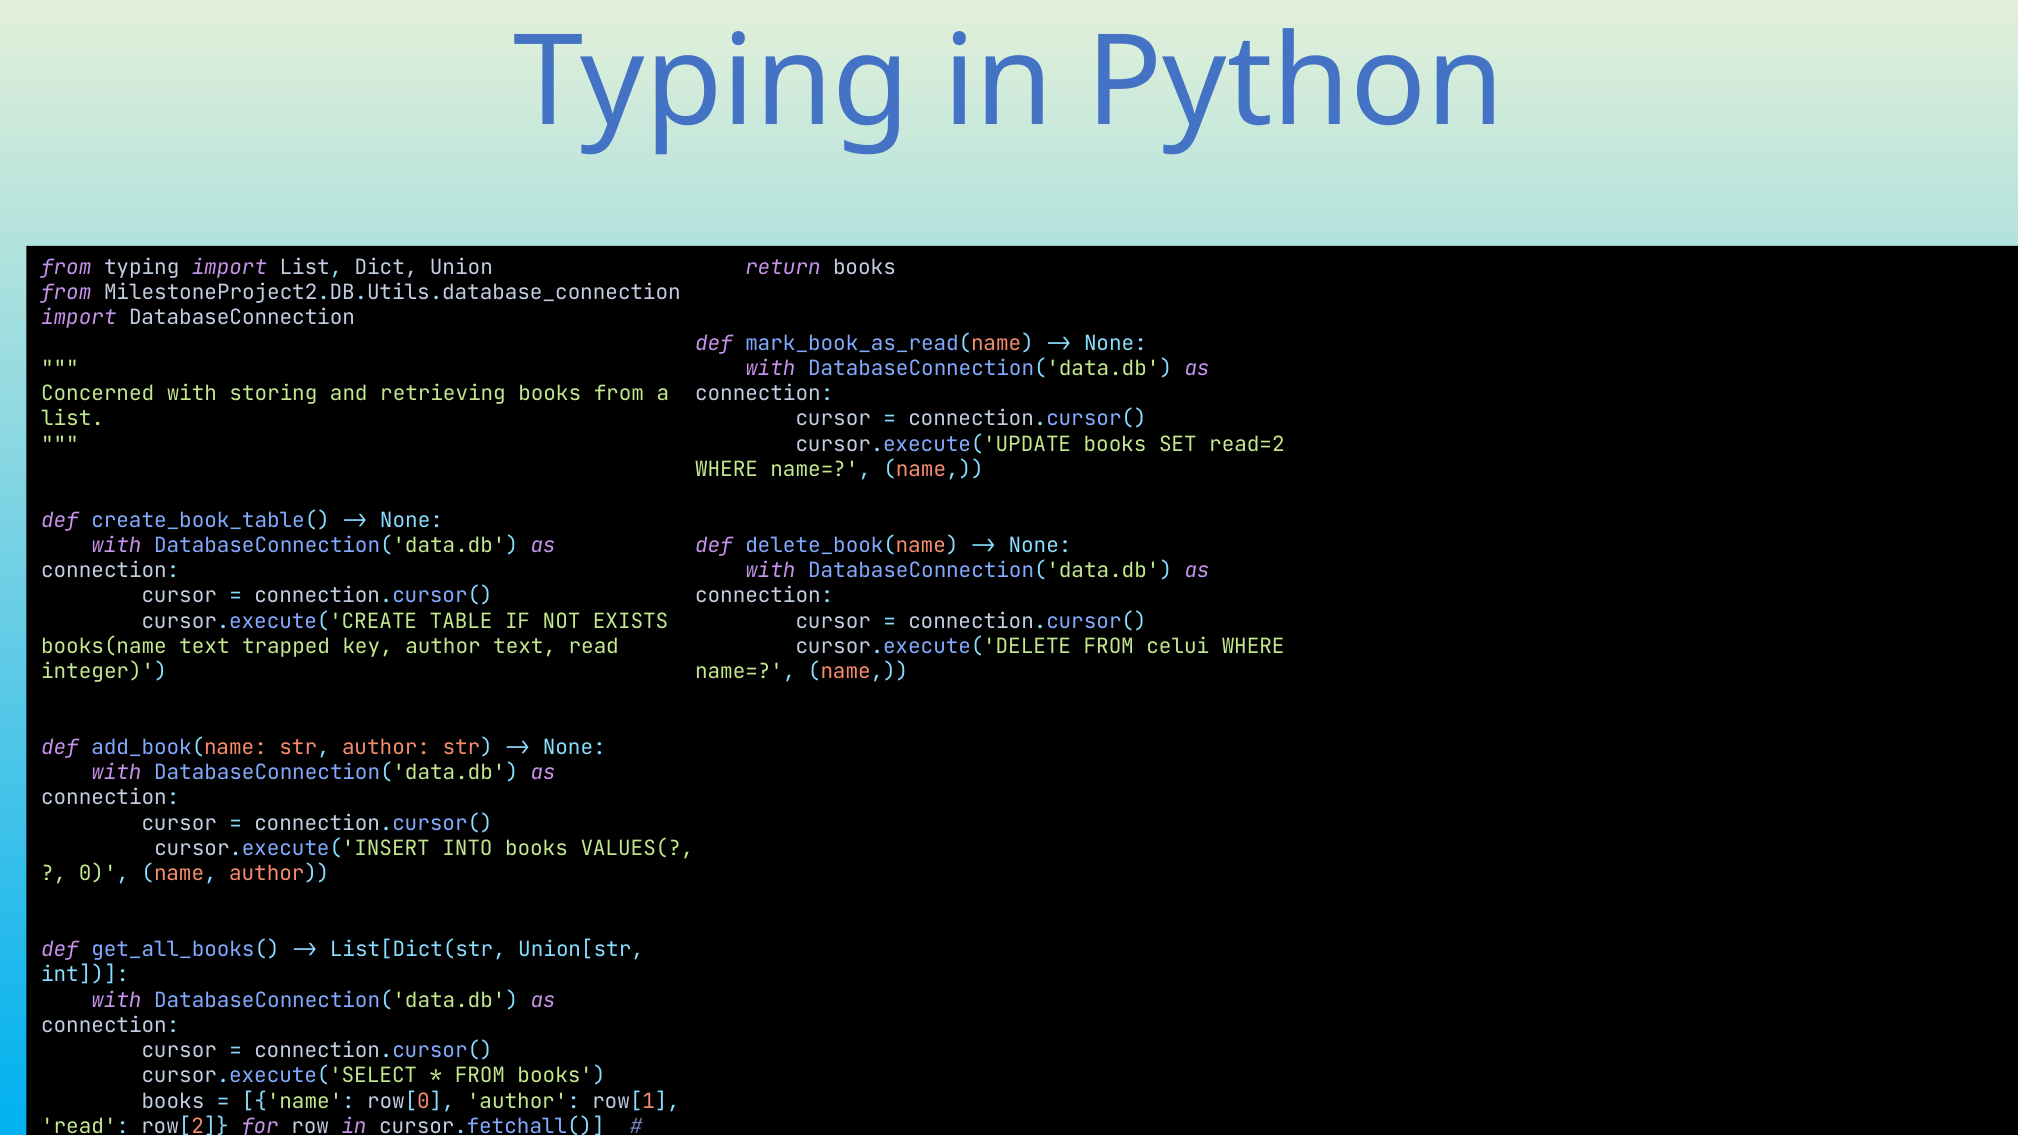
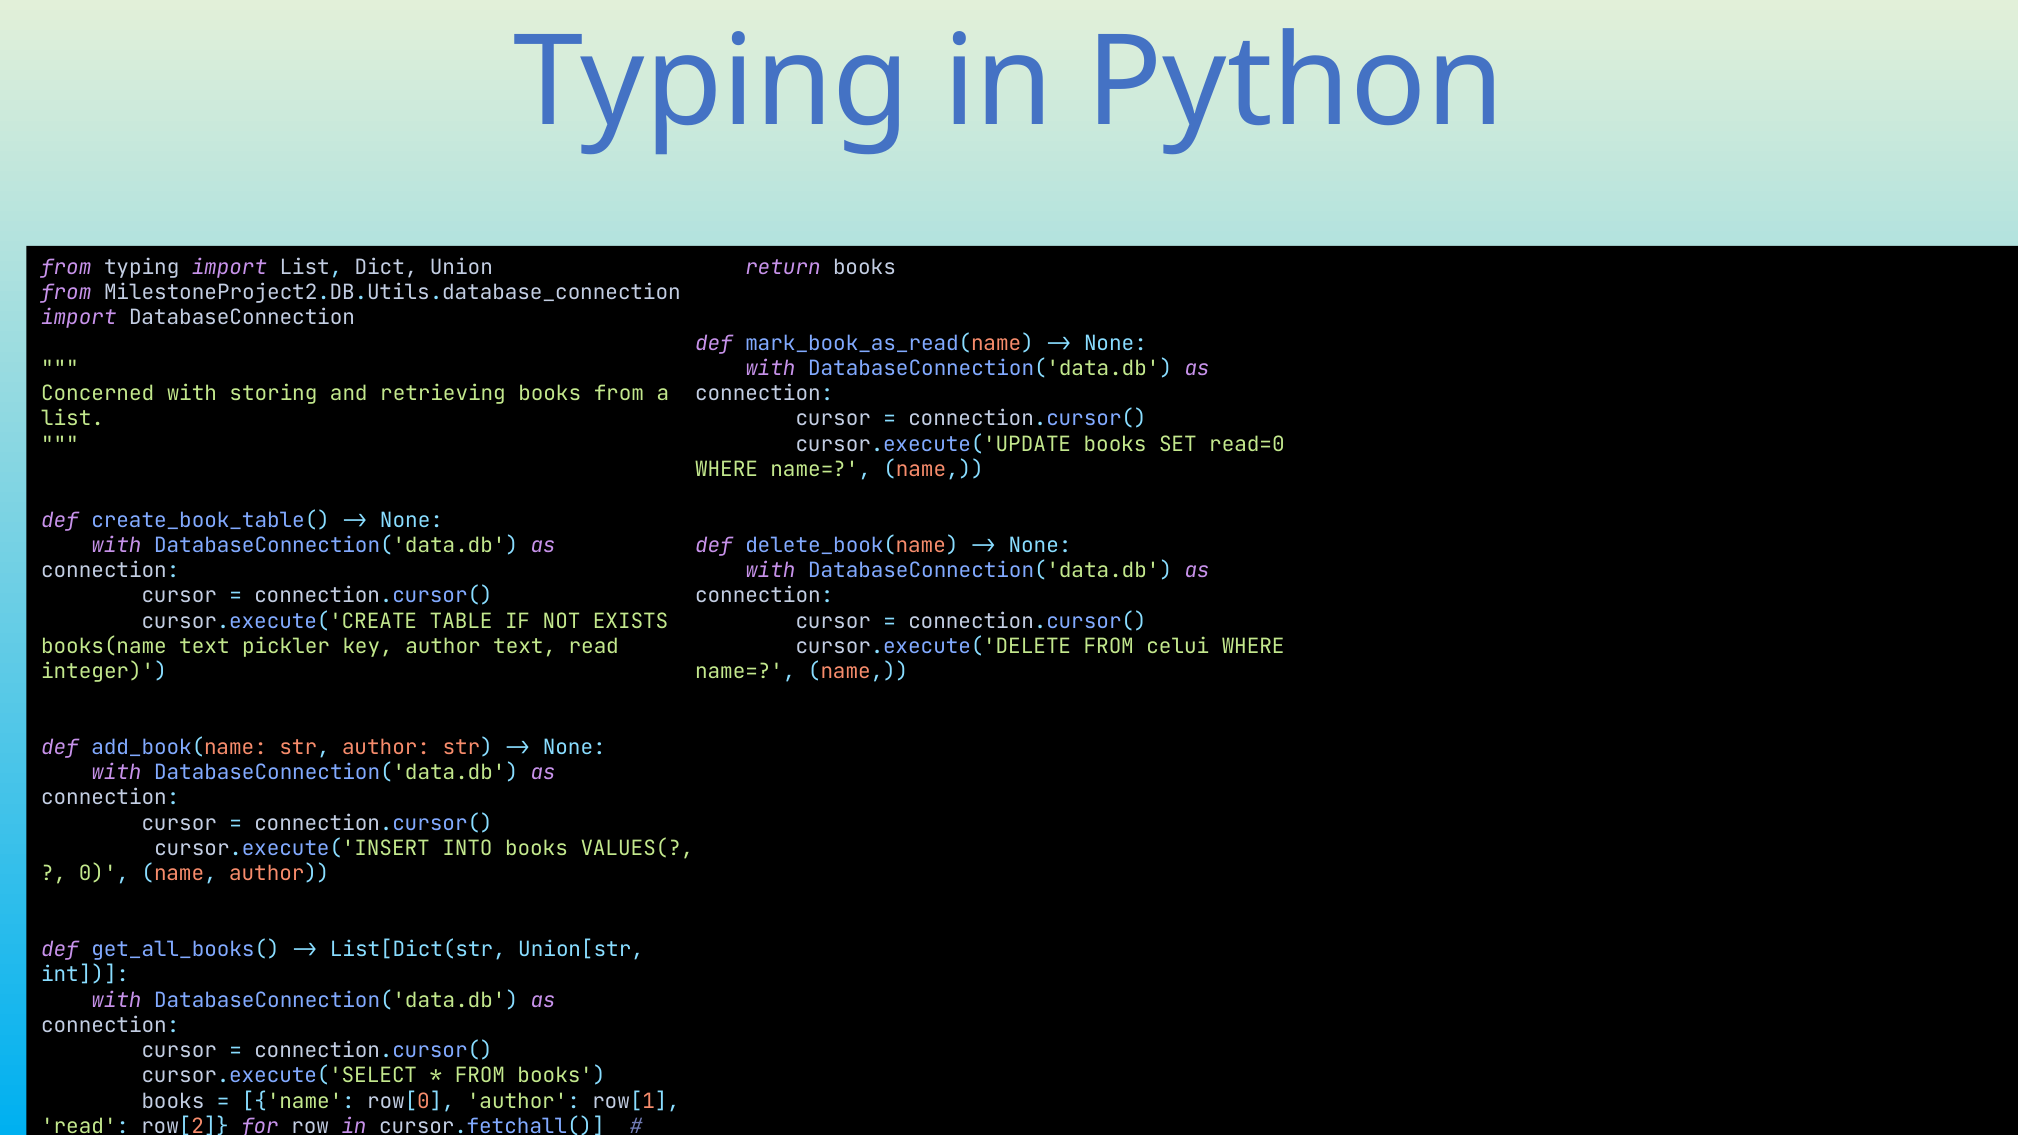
read=2: read=2 -> read=0
trapped: trapped -> pickler
